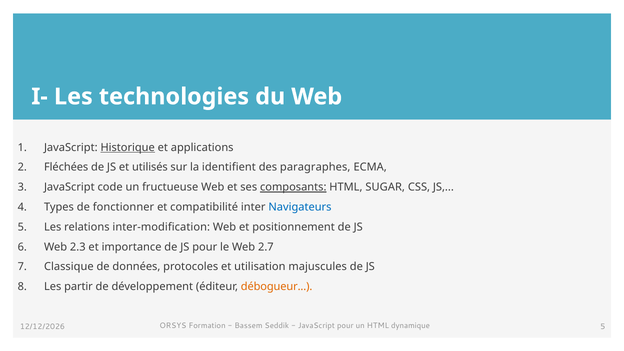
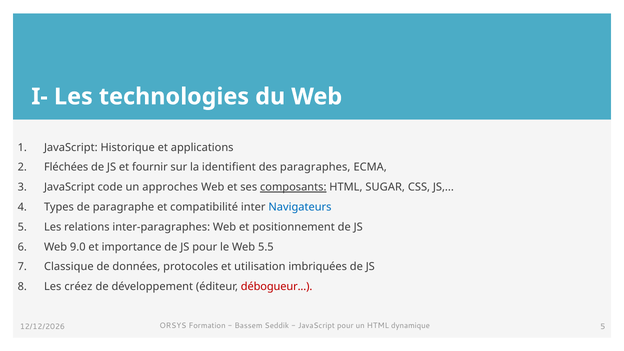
Historique underline: present -> none
utilisés: utilisés -> fournir
fructueuse: fructueuse -> approches
fonctionner: fonctionner -> paragraphe
inter-modification: inter-modification -> inter-paragraphes
2.3: 2.3 -> 9.0
2.7: 2.7 -> 5.5
majuscules: majuscules -> imbriquées
partir: partir -> créez
débogueur colour: orange -> red
